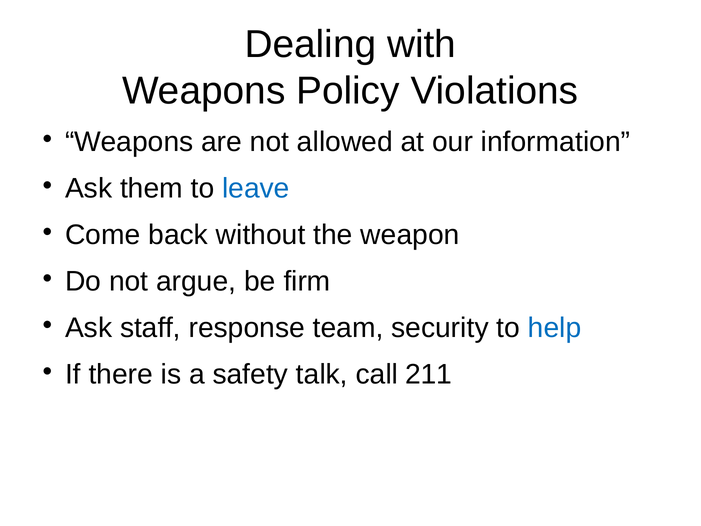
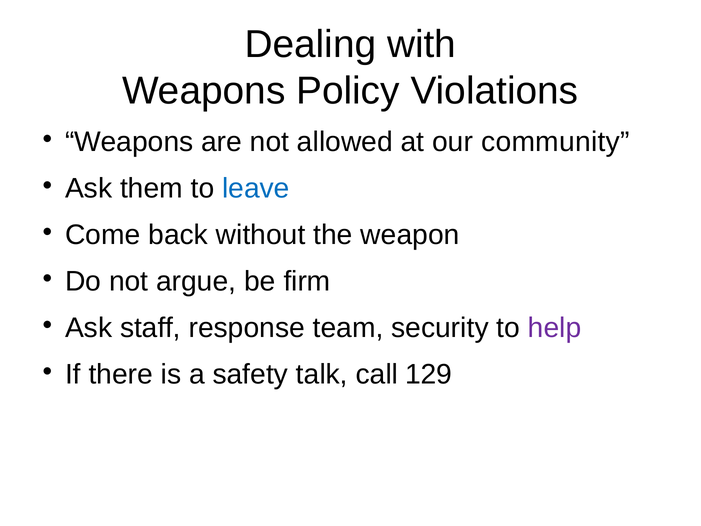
information: information -> community
help colour: blue -> purple
211: 211 -> 129
